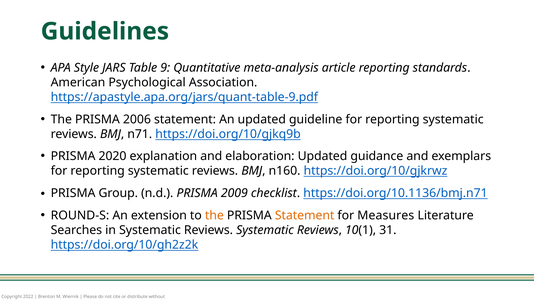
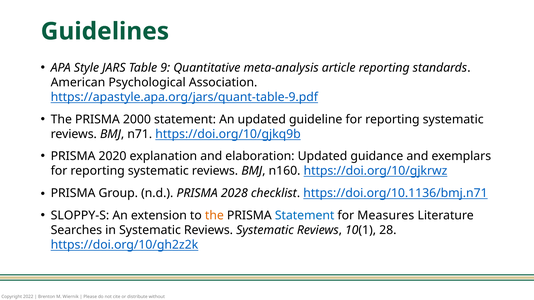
2006: 2006 -> 2000
2009: 2009 -> 2028
ROUND-S: ROUND-S -> SLOPPY-S
Statement at (305, 216) colour: orange -> blue
31: 31 -> 28
